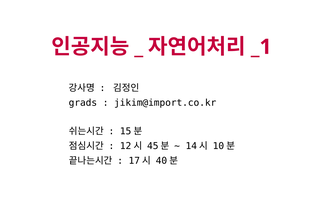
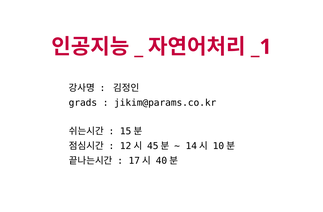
jikim@import.co.kr: jikim@import.co.kr -> jikim@params.co.kr
